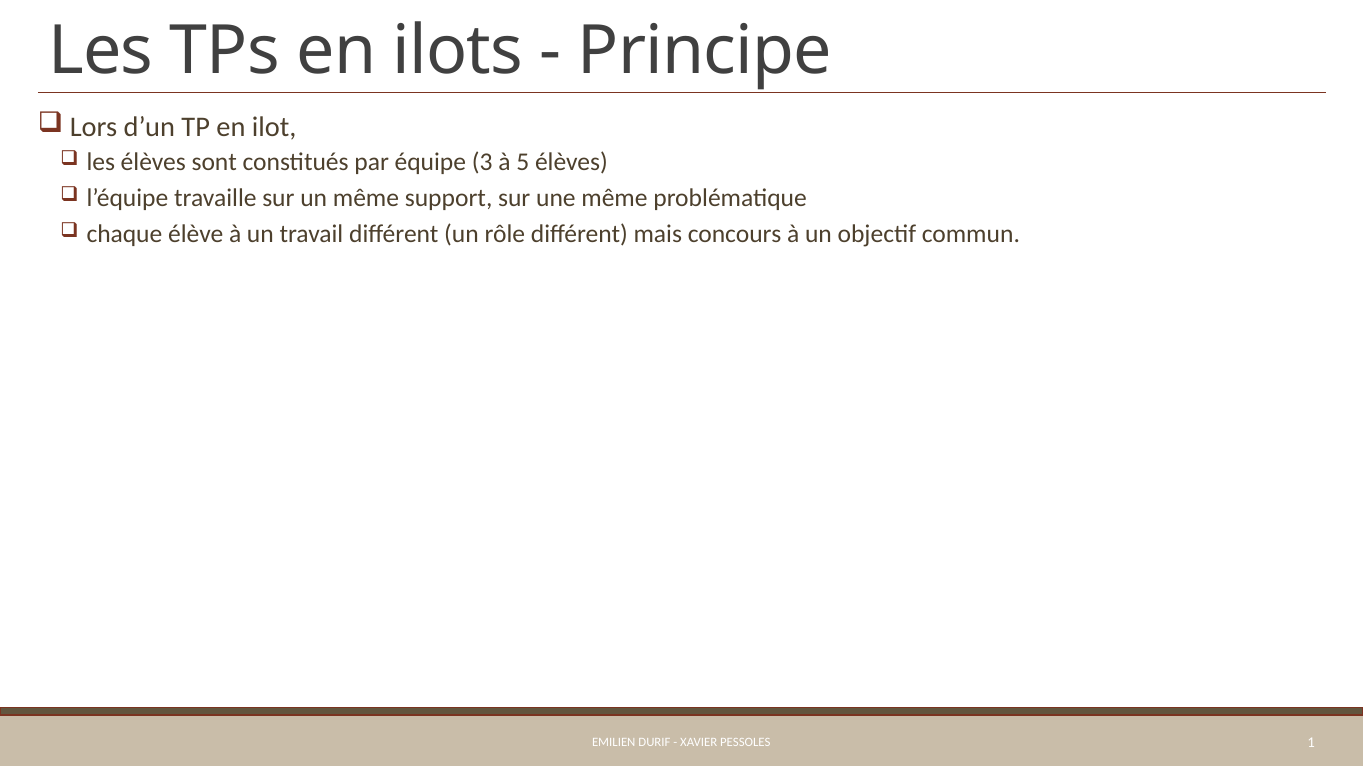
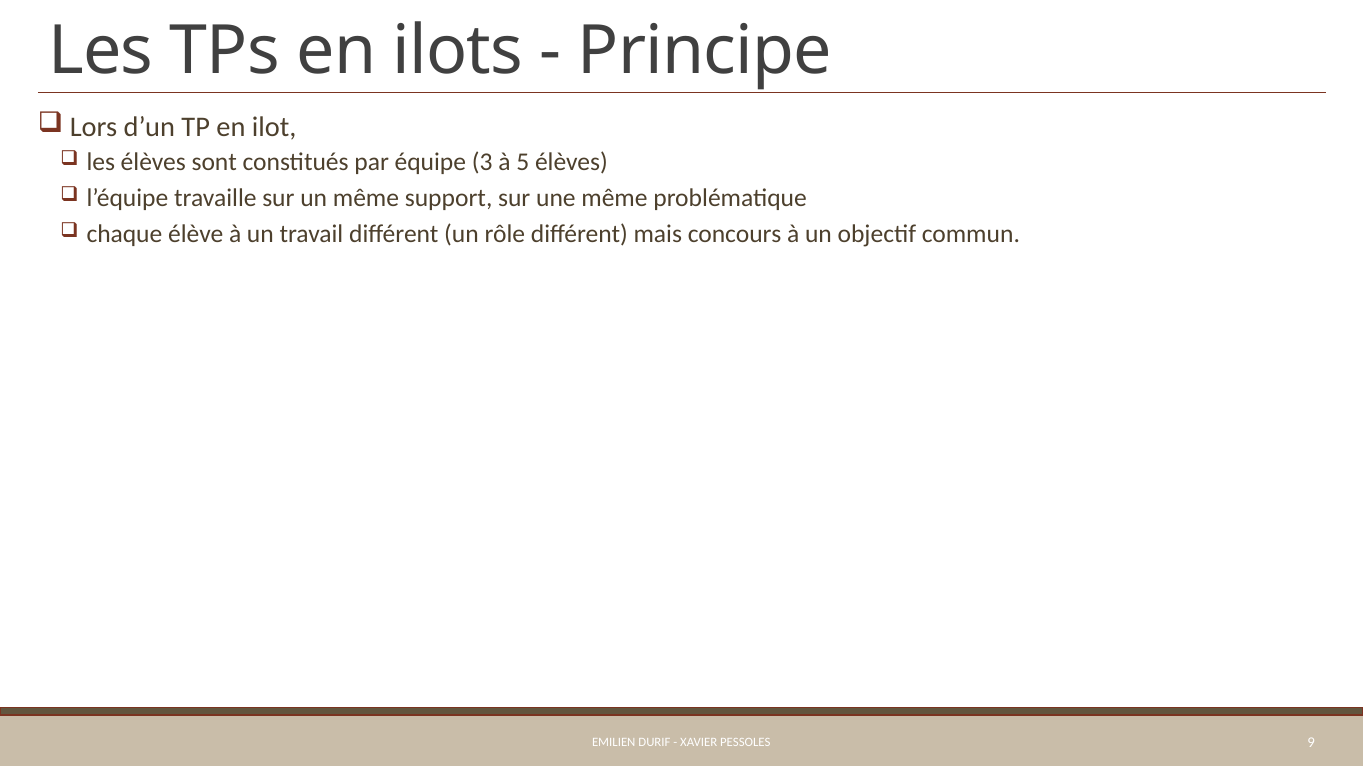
1: 1 -> 9
